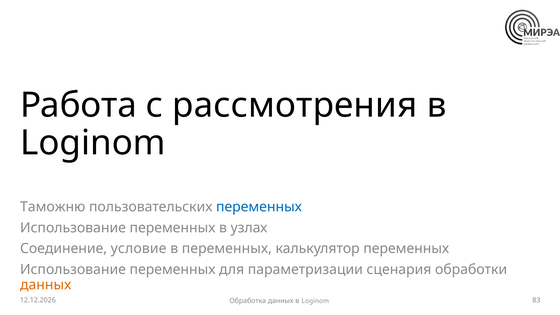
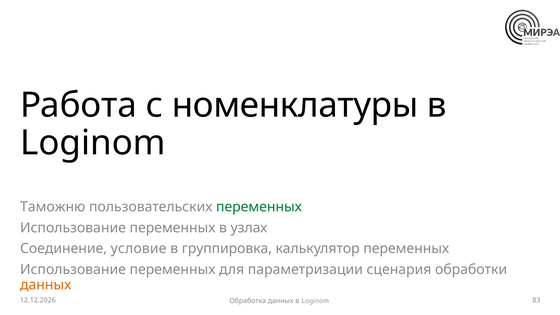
рассмотрения: рассмотрения -> номенклатуры
переменных at (259, 207) colour: blue -> green
в переменных: переменных -> группировка
